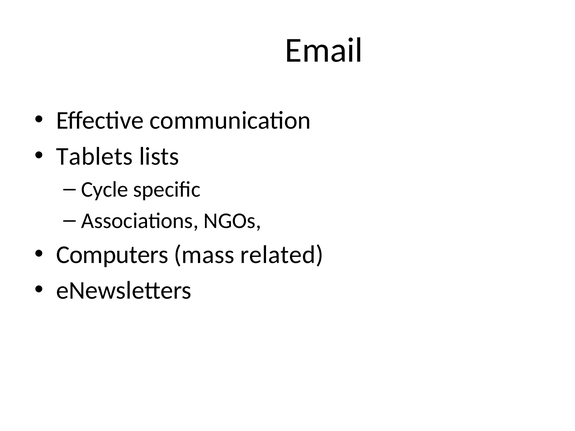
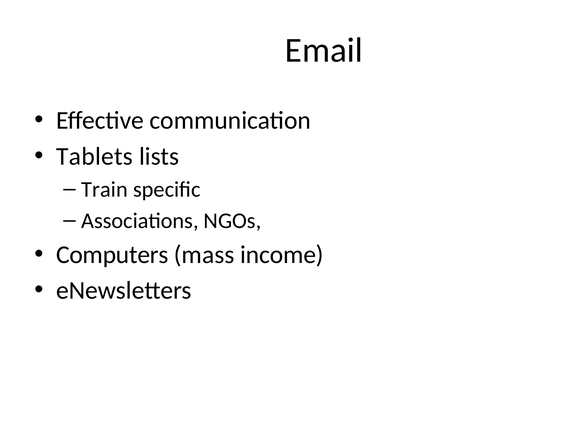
Cycle: Cycle -> Train
related: related -> income
